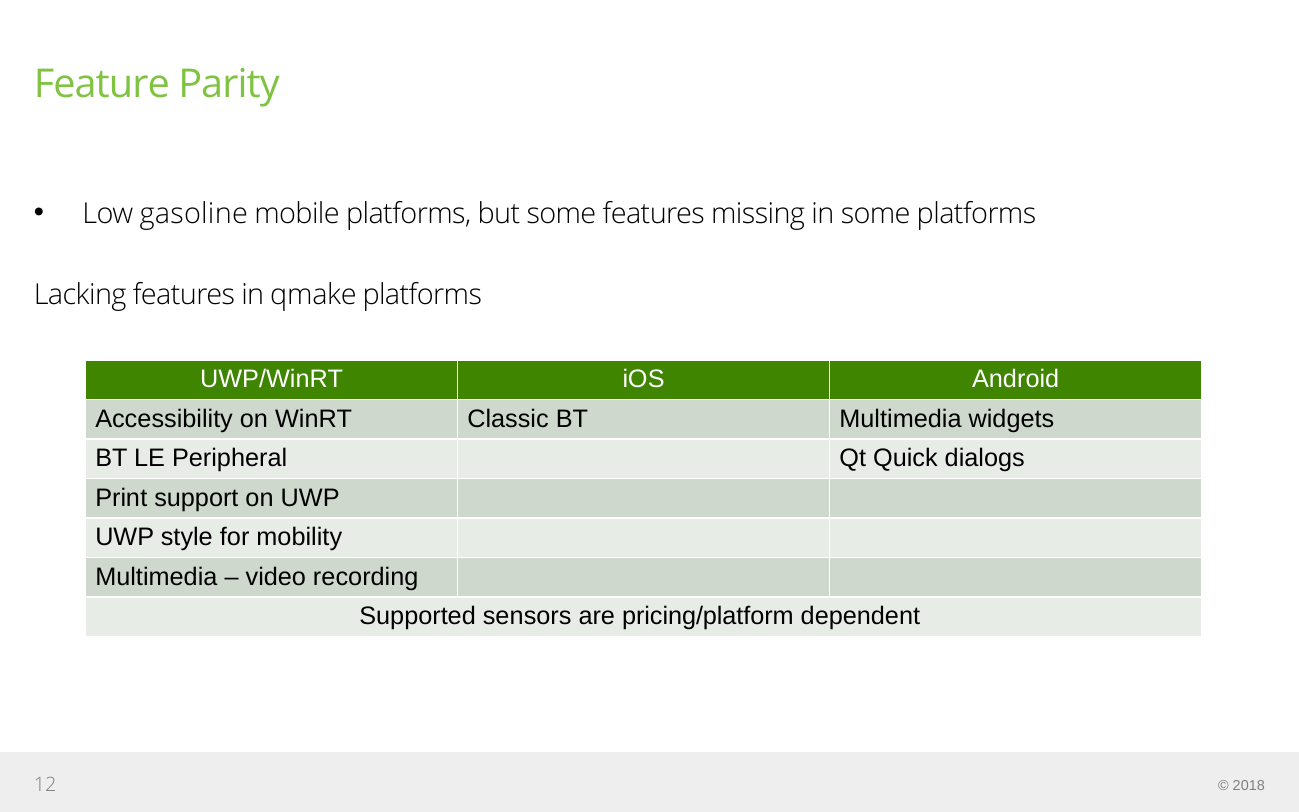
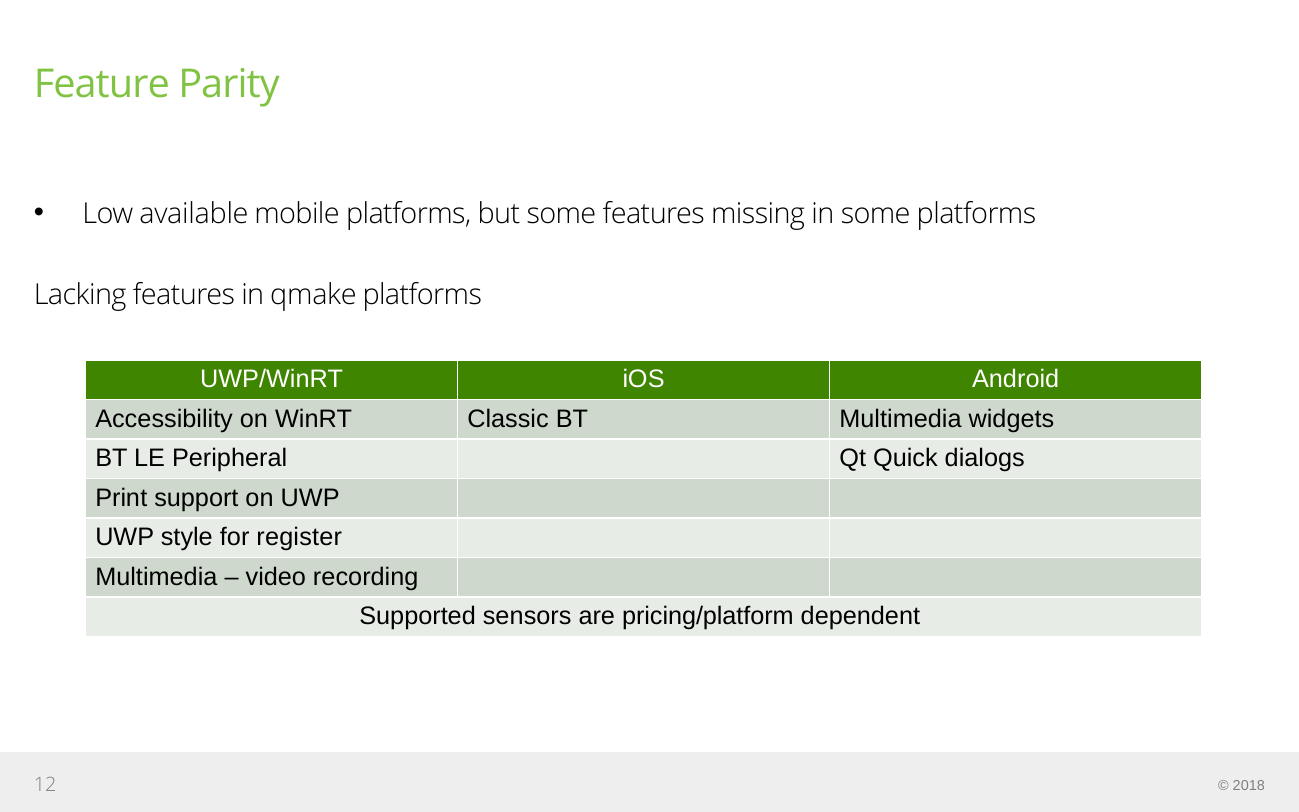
gasoline: gasoline -> available
mobility: mobility -> register
